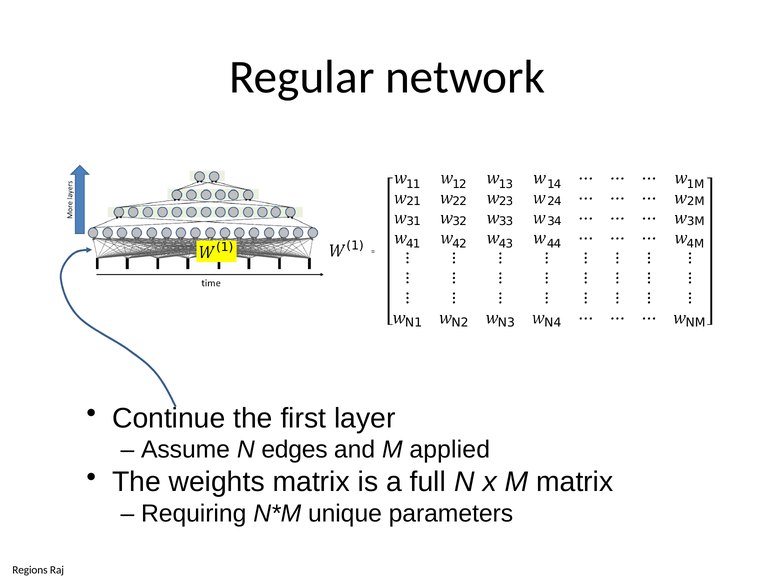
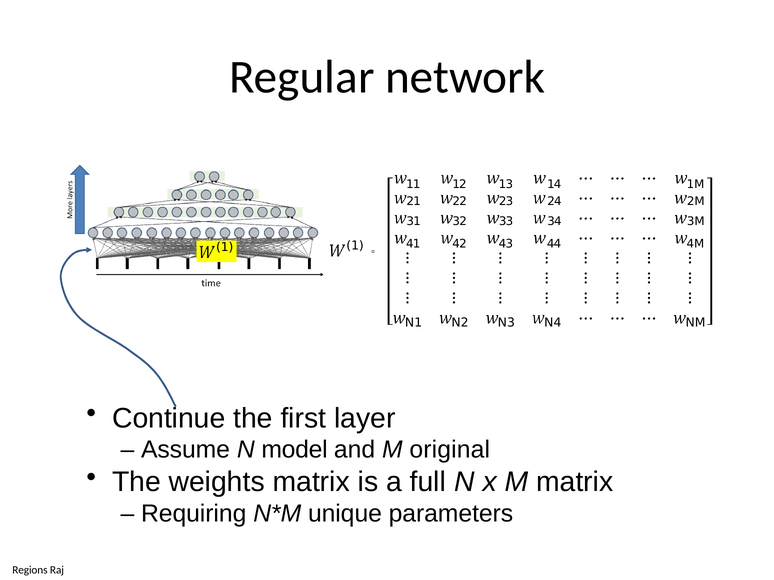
edges: edges -> model
applied: applied -> original
